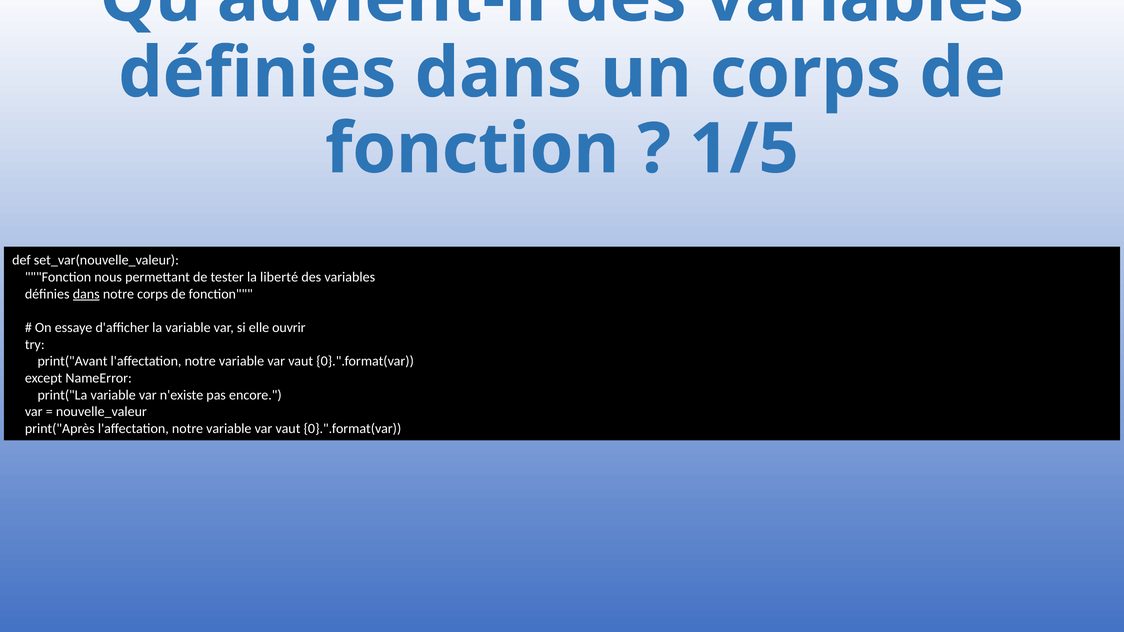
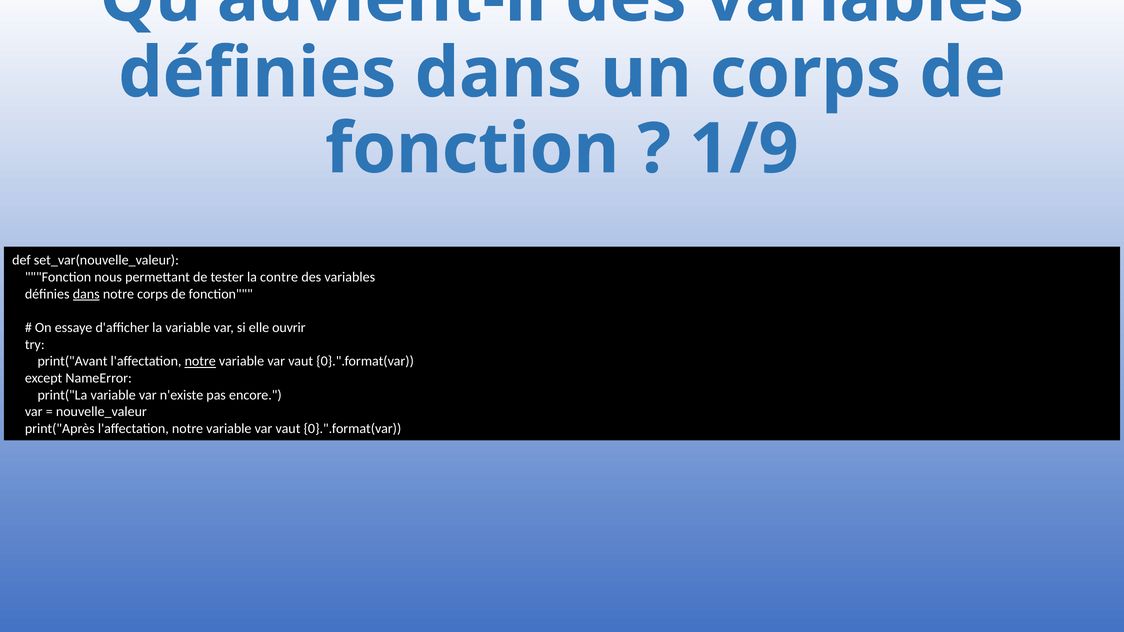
1/5: 1/5 -> 1/9
liberté: liberté -> contre
notre at (200, 361) underline: none -> present
